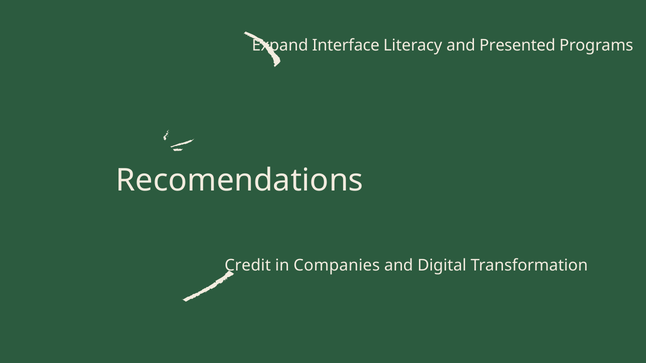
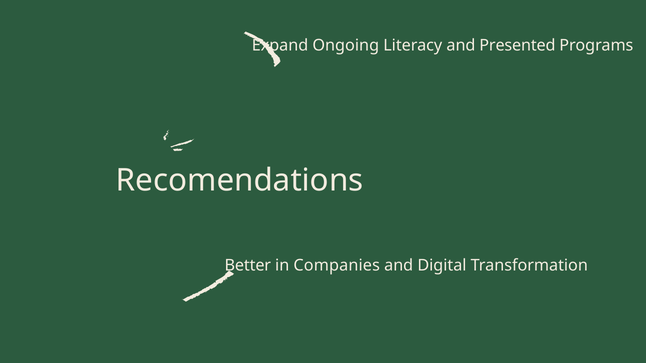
Interface: Interface -> Ongoing
Credit: Credit -> Better
